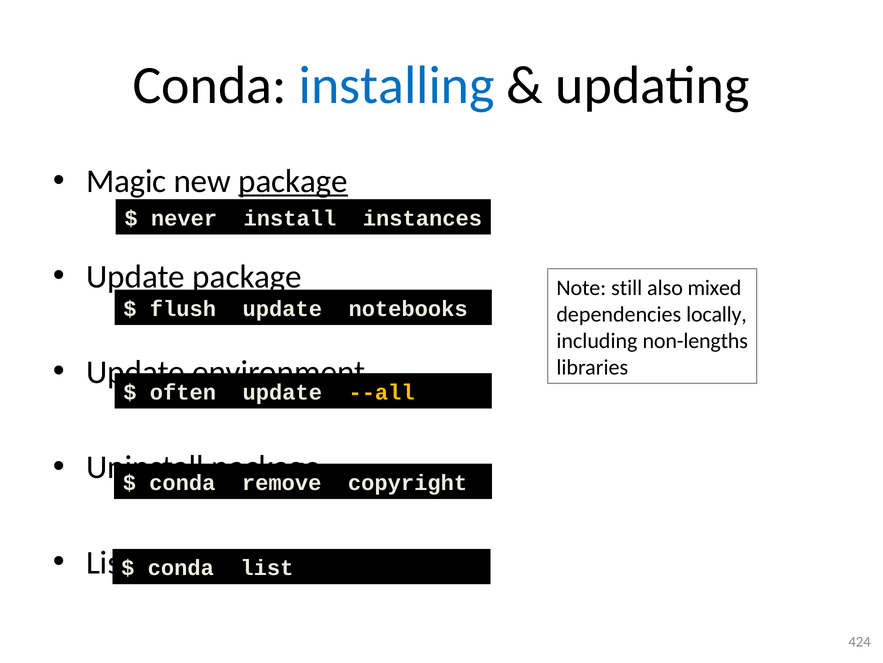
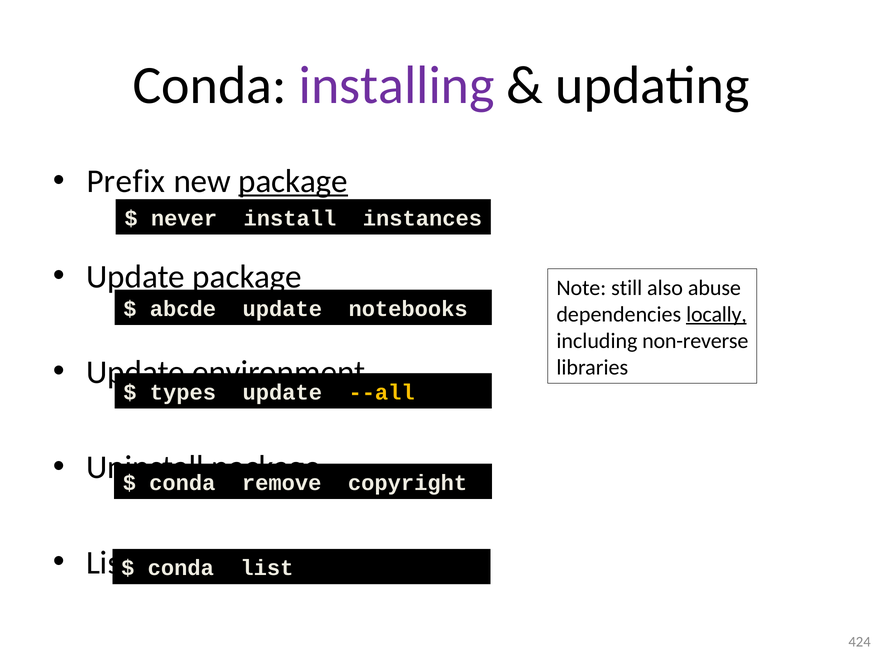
installing colour: blue -> purple
Magic: Magic -> Prefix
mixed: mixed -> abuse
flush: flush -> abcde
locally underline: none -> present
non-lengths: non-lengths -> non-reverse
often: often -> types
